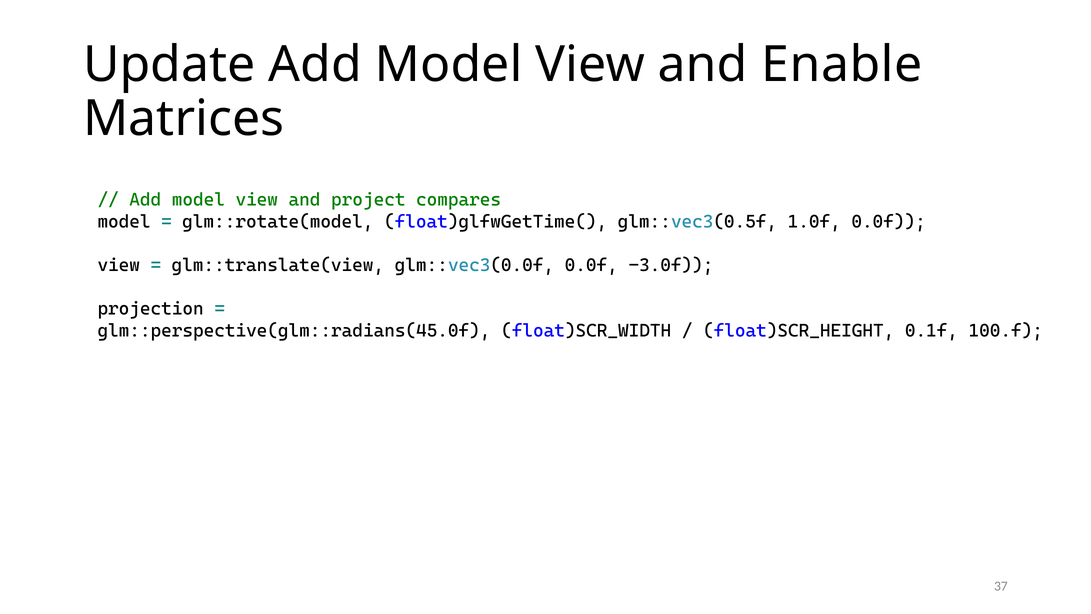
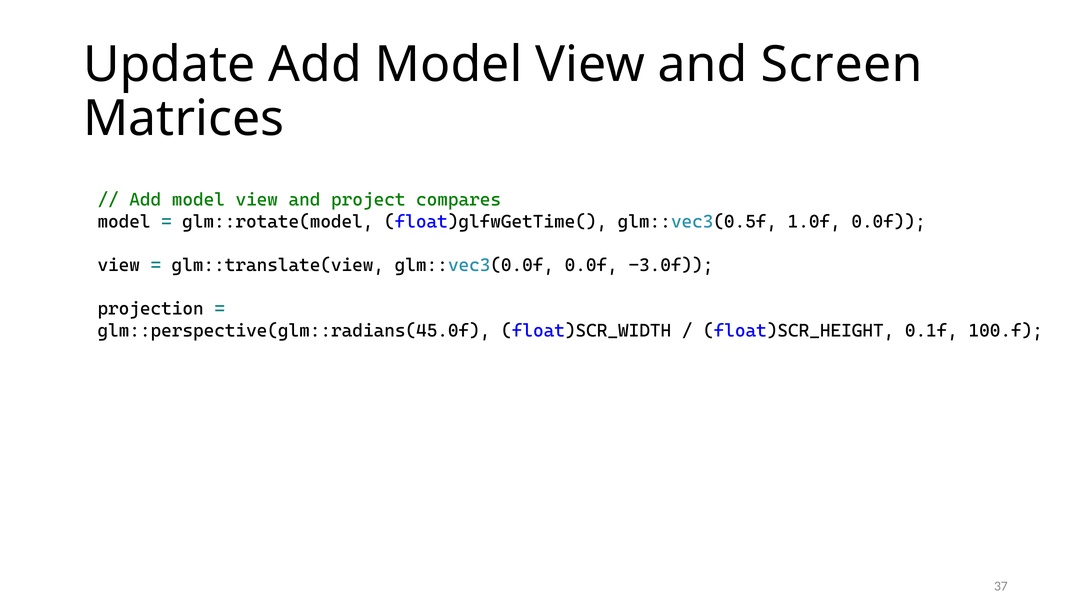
Enable: Enable -> Screen
